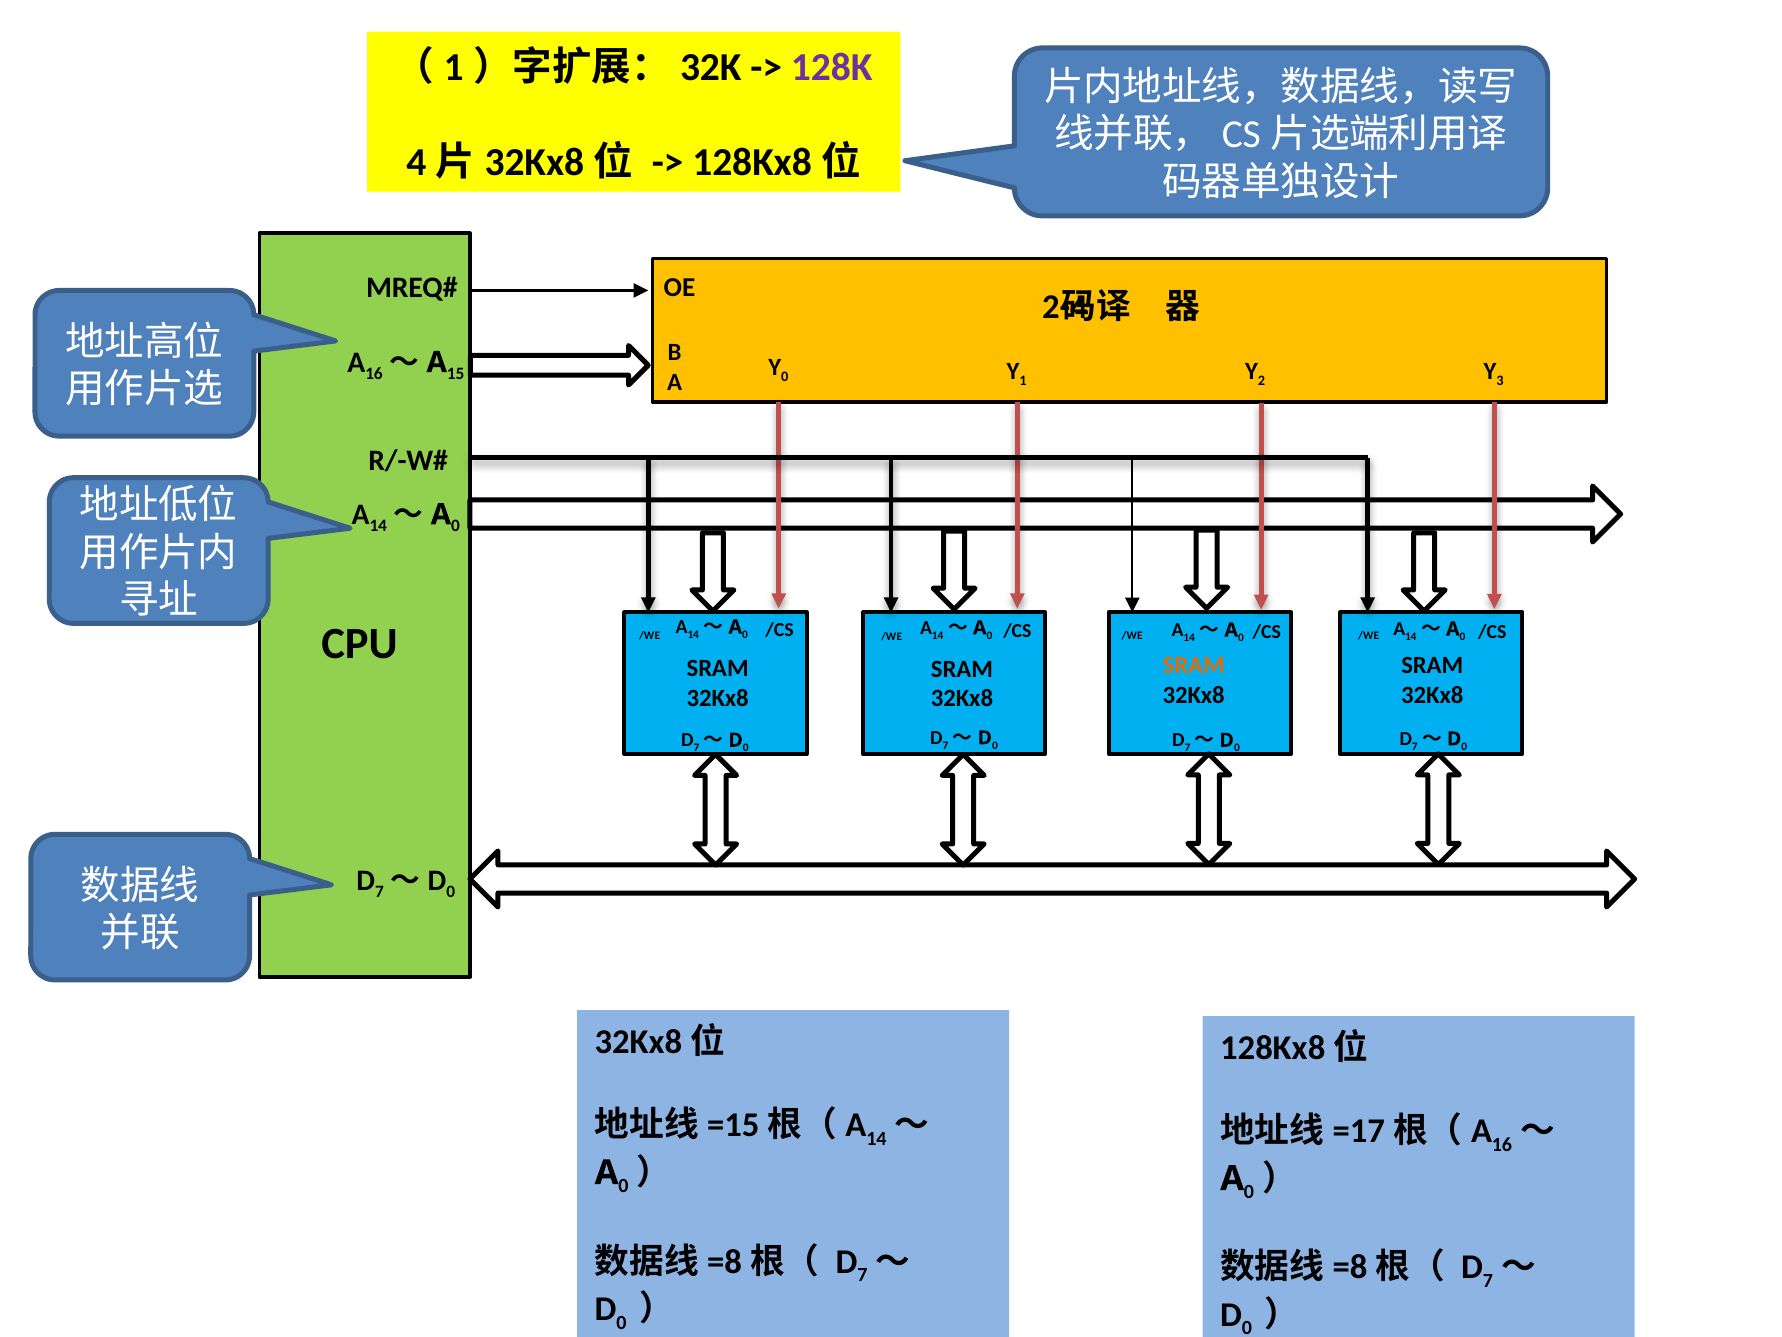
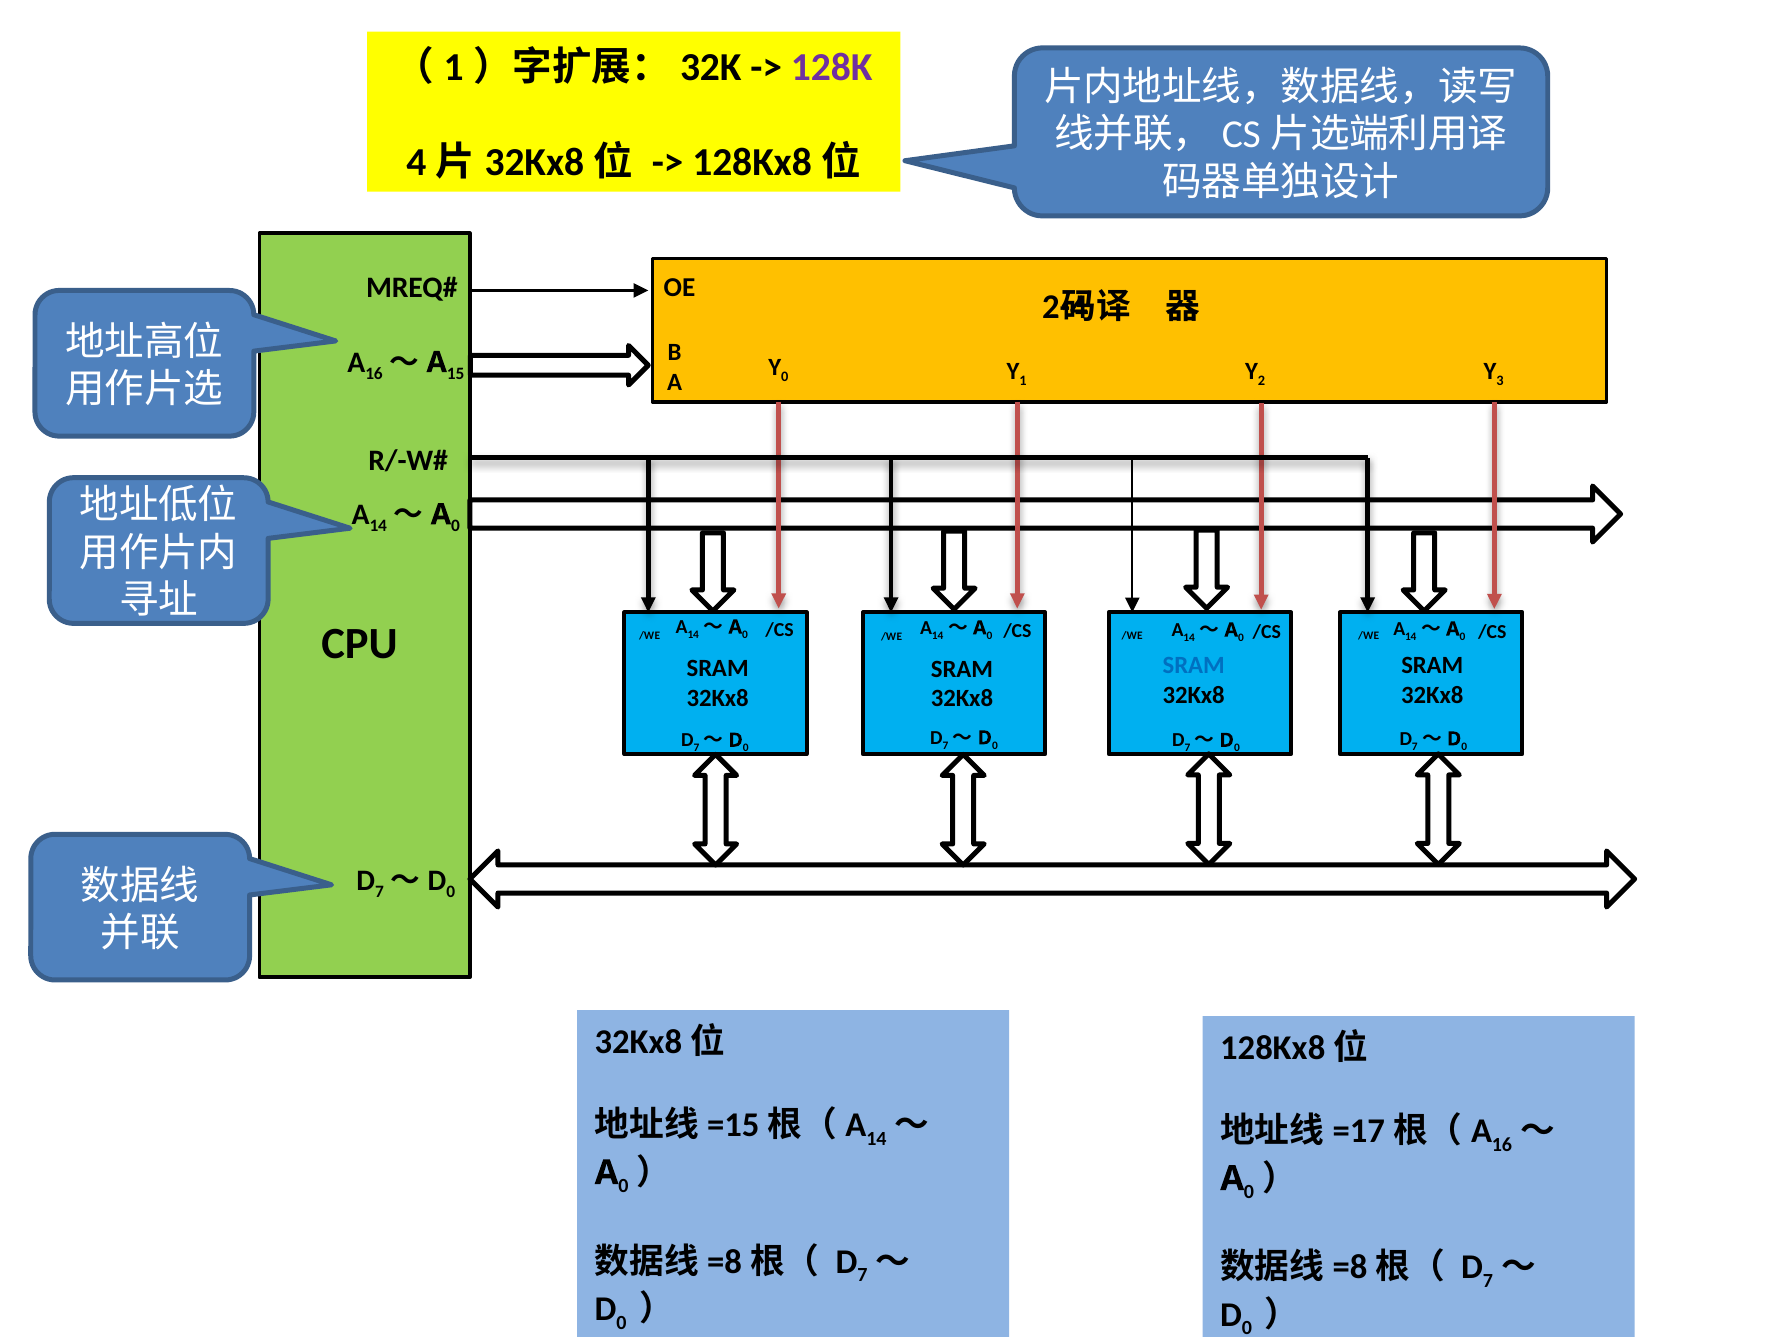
SRAM at (1194, 665) colour: orange -> blue
